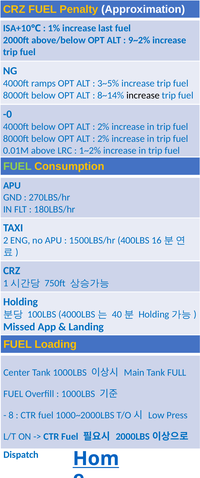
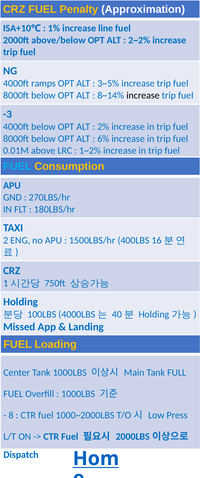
last: last -> line
9~2%: 9~2% -> 2~2%
-0: -0 -> -3
2% at (103, 139): 2% -> 6%
FUEL at (17, 167) colour: light green -> light blue
